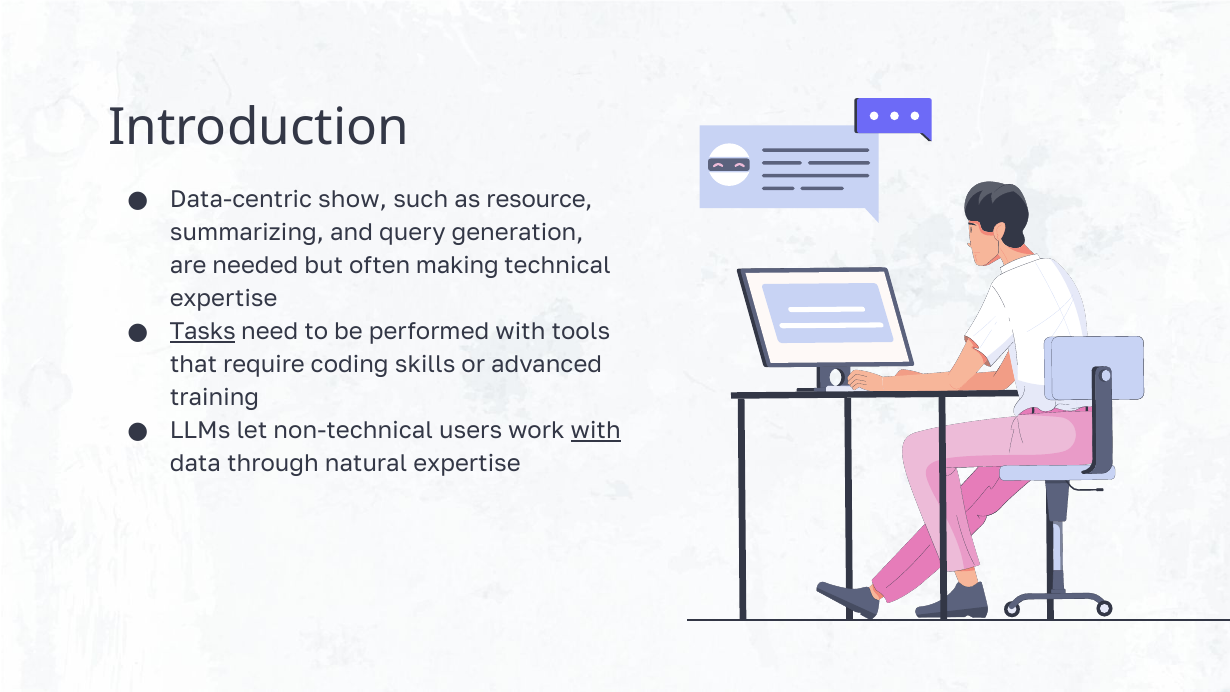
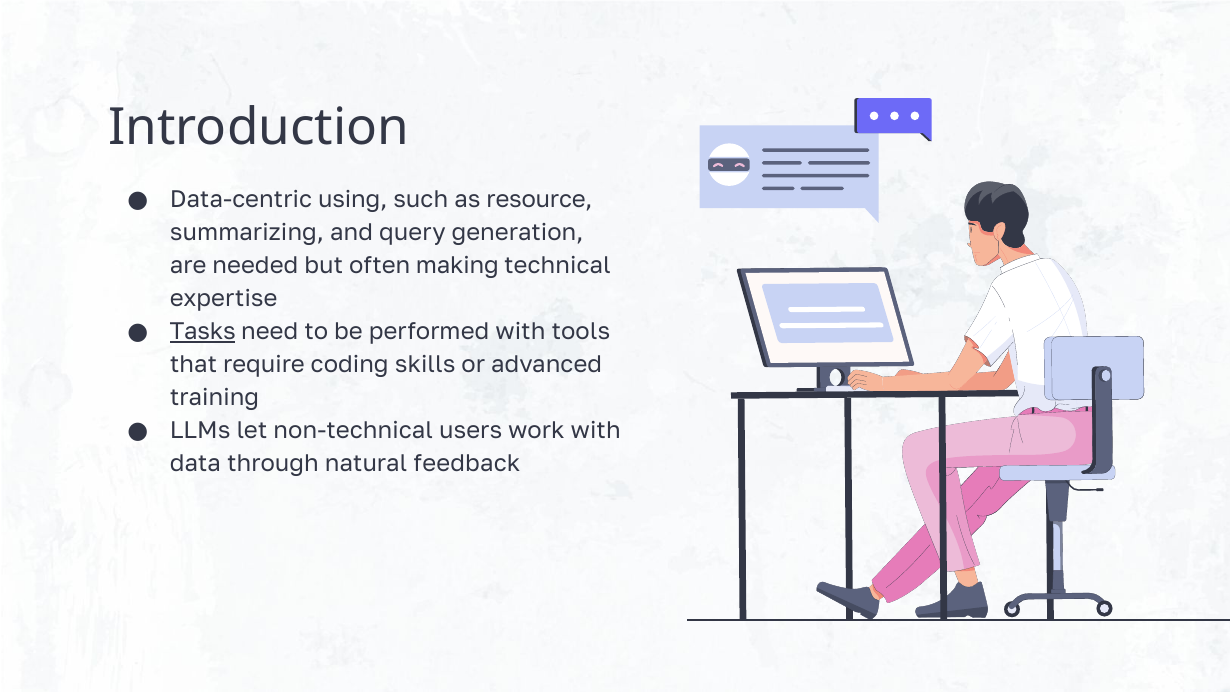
show: show -> using
with at (596, 431) underline: present -> none
natural expertise: expertise -> feedback
